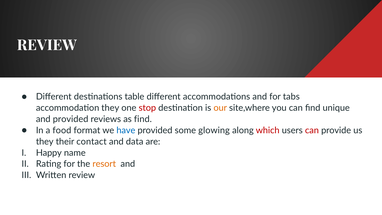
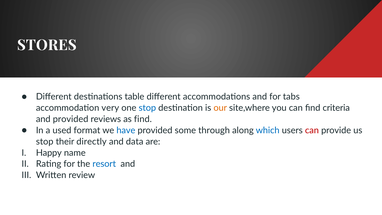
REVIEW at (47, 45): REVIEW -> STORES
accommodation they: they -> very
stop at (147, 108) colour: red -> blue
unique: unique -> criteria
food: food -> used
glowing: glowing -> through
which colour: red -> blue
they at (45, 142): they -> stop
contact: contact -> directly
resort colour: orange -> blue
